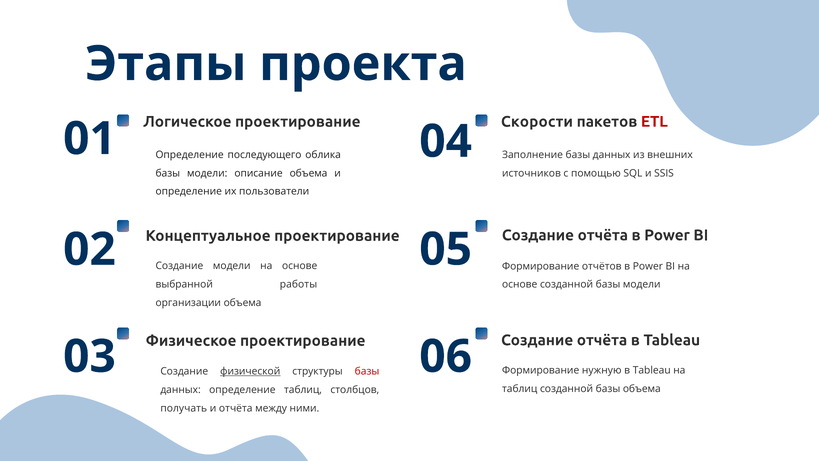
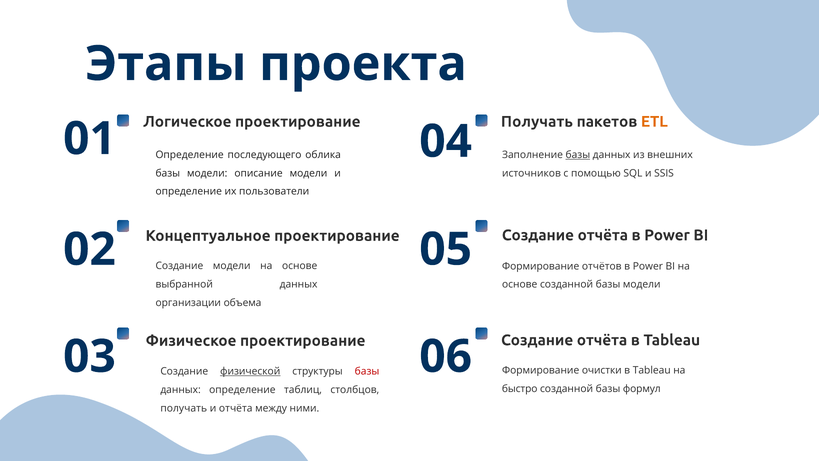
Скорости at (537, 122): Скорости -> Получать
ETL colour: red -> orange
базы at (578, 155) underline: none -> present
описание объема: объема -> модели
выбранной работы: работы -> данных
нужную: нужную -> очистки
таблиц at (520, 388): таблиц -> быстро
базы объема: объема -> формул
